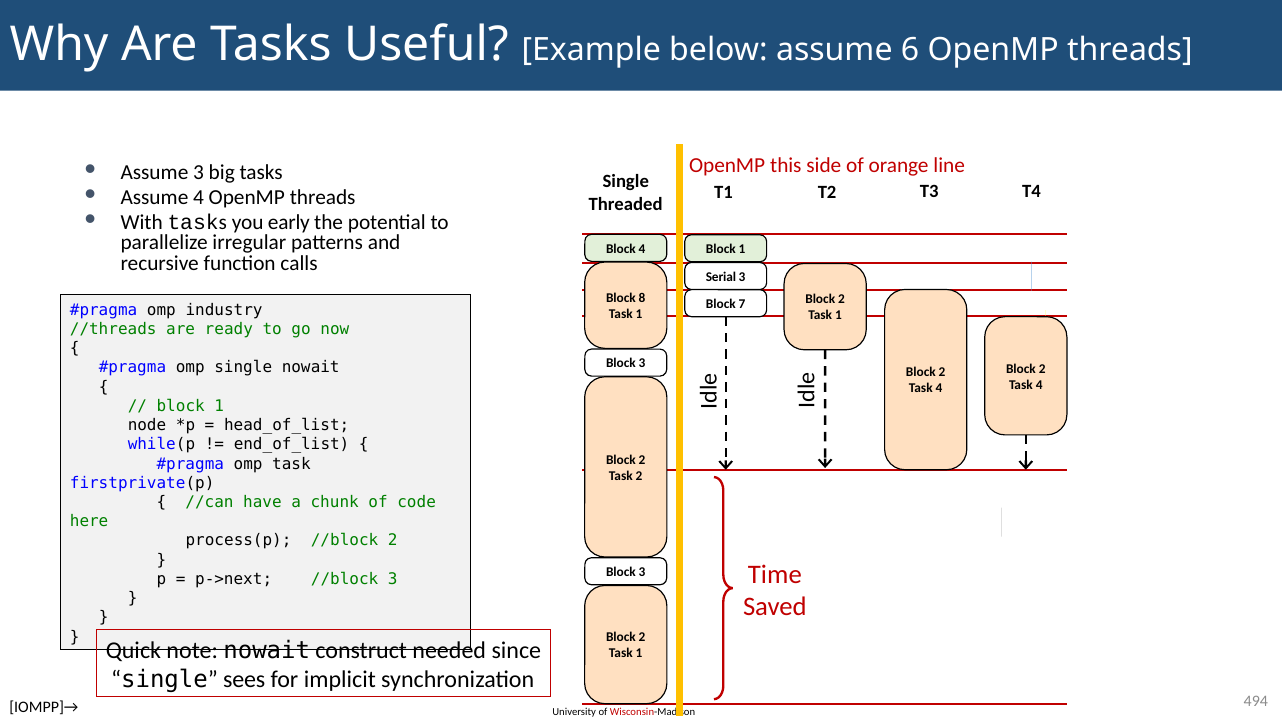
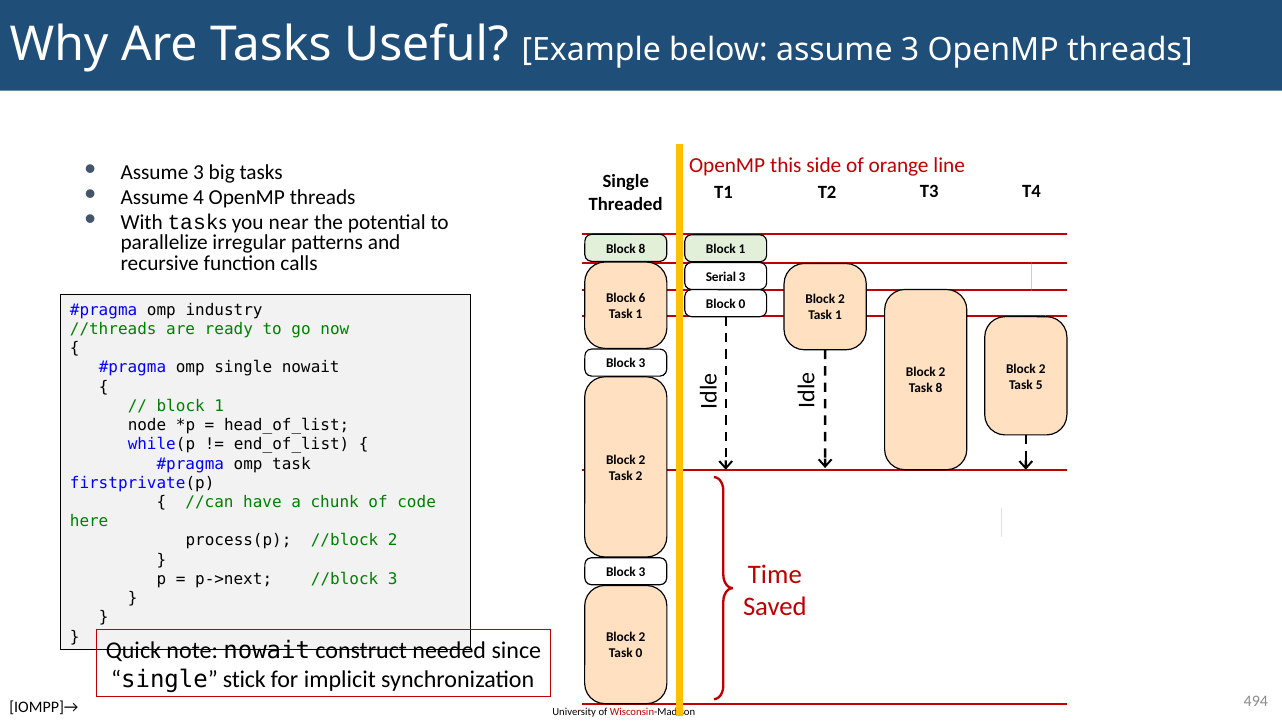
below assume 6: 6 -> 3
early: early -> near
Block 4: 4 -> 8
8: 8 -> 6
Block 7: 7 -> 0
4 at (1039, 385): 4 -> 5
4 at (939, 389): 4 -> 8
1 at (639, 654): 1 -> 0
sees: sees -> stick
